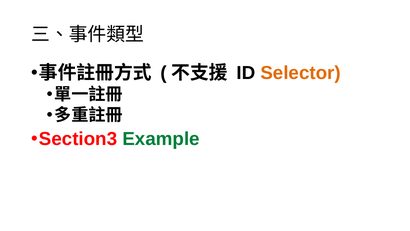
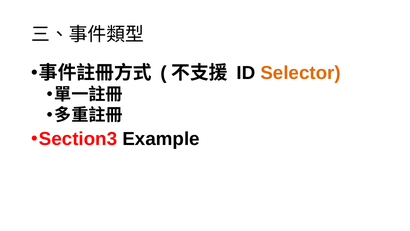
Example colour: green -> black
